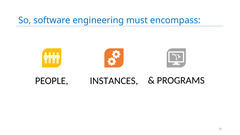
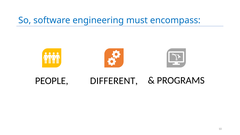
INSTANCES: INSTANCES -> DIFFERENT
